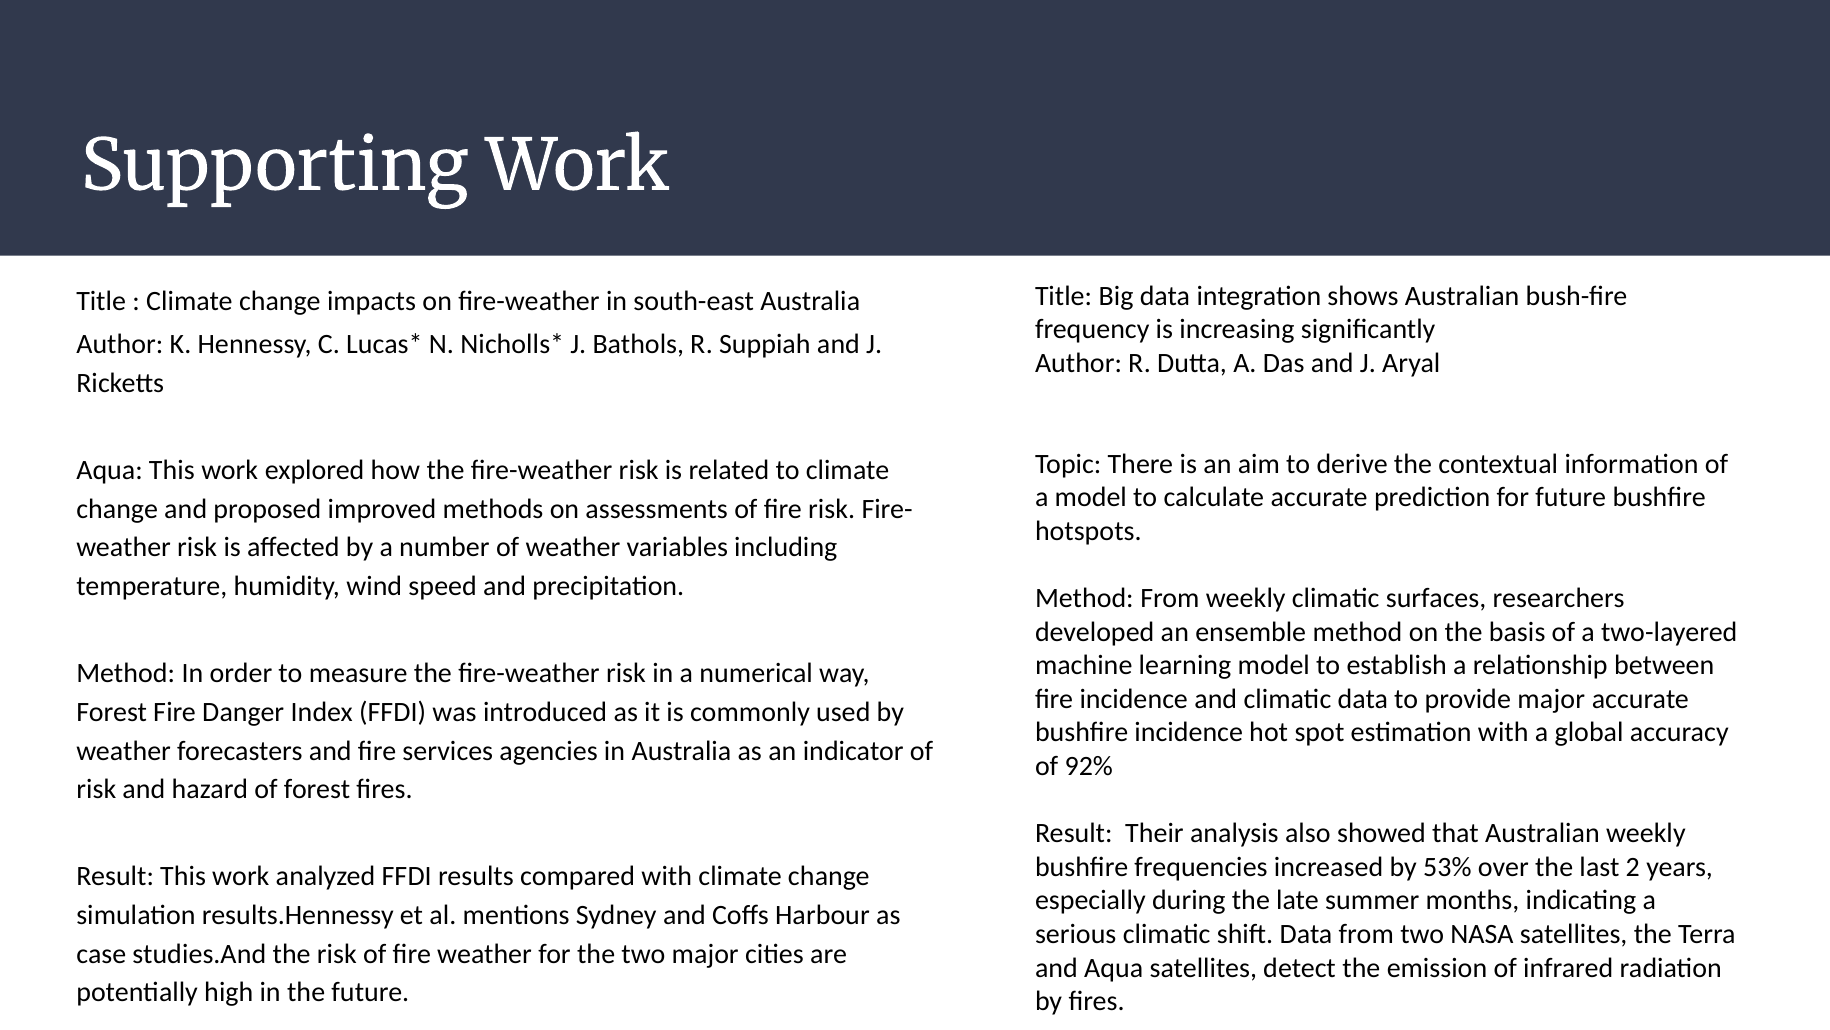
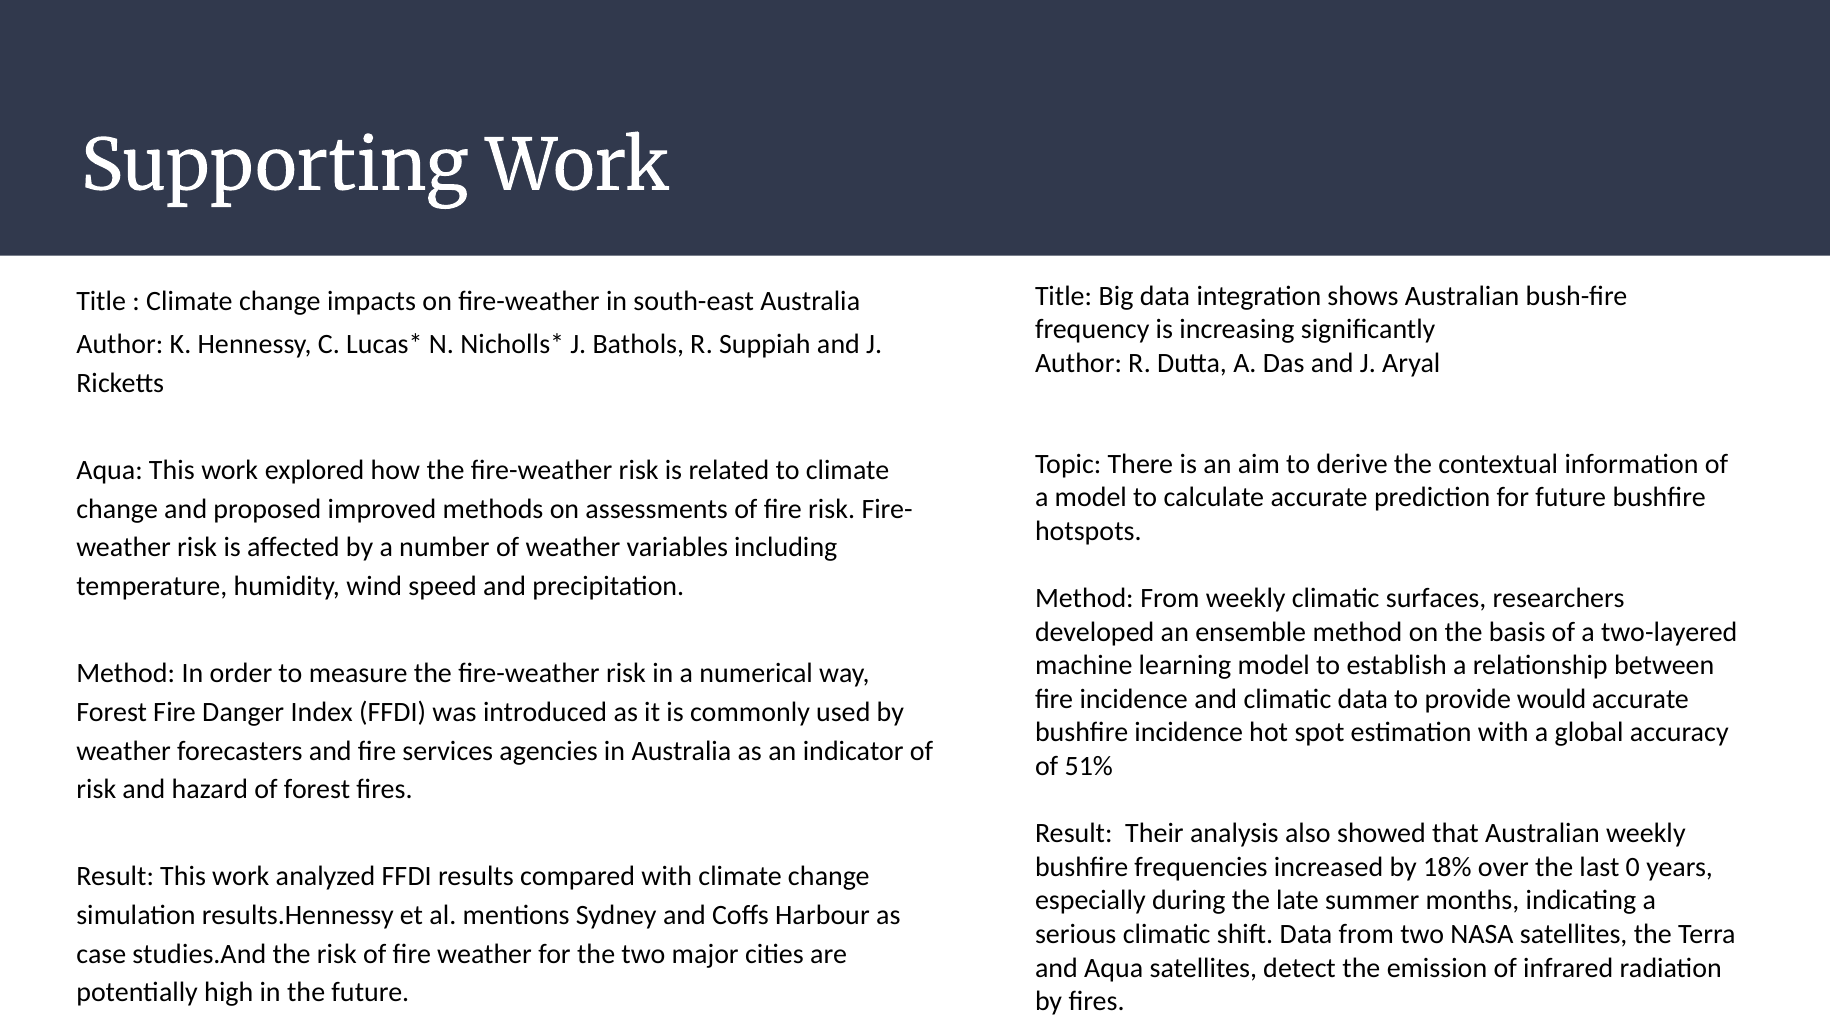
provide major: major -> would
92%: 92% -> 51%
53%: 53% -> 18%
2: 2 -> 0
